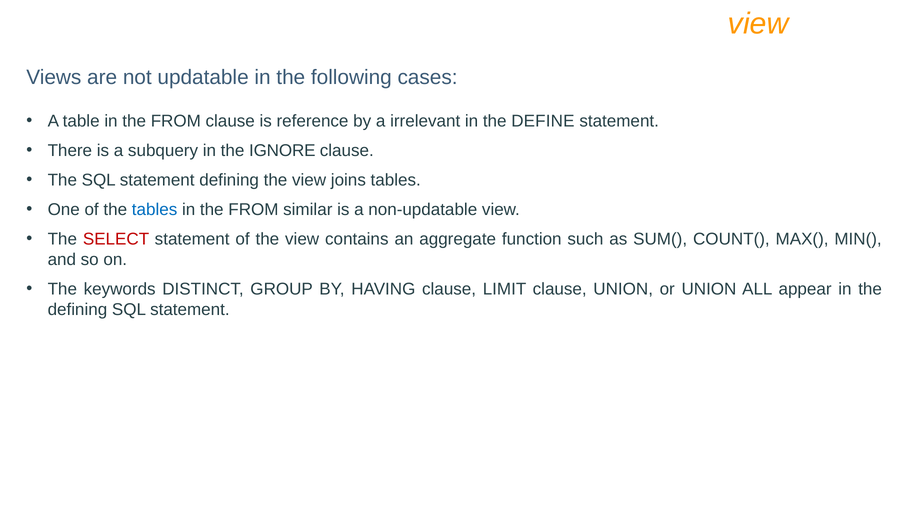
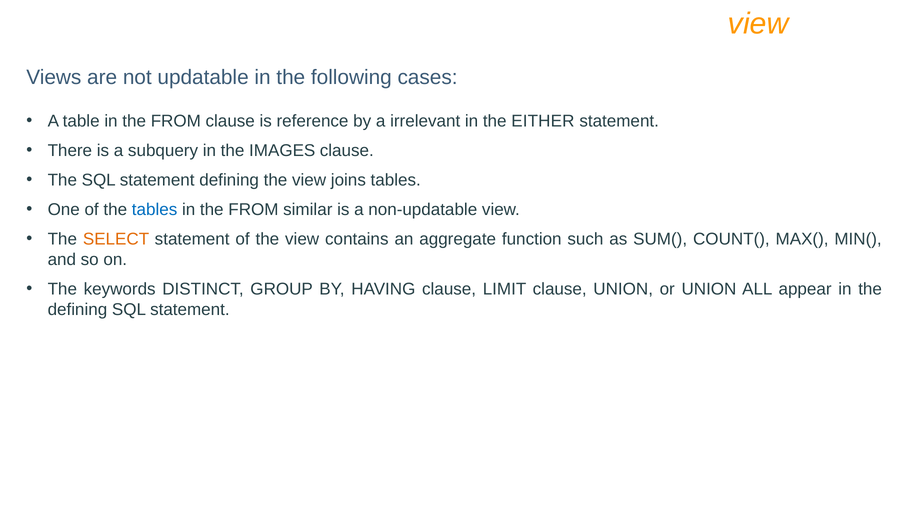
DEFINE: DEFINE -> EITHER
IGNORE: IGNORE -> IMAGES
SELECT colour: red -> orange
